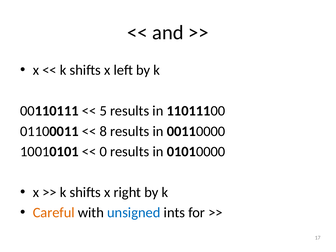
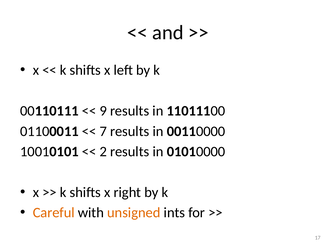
5: 5 -> 9
8: 8 -> 7
0: 0 -> 2
unsigned colour: blue -> orange
